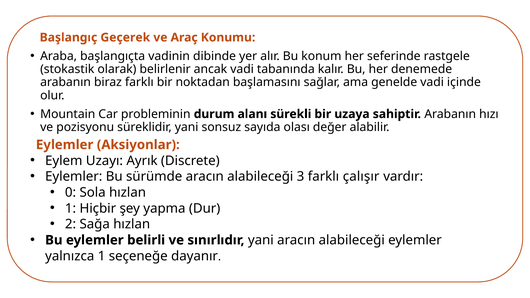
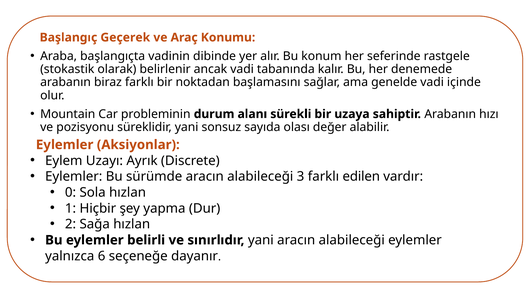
çalışır: çalışır -> edilen
yalnızca 1: 1 -> 6
